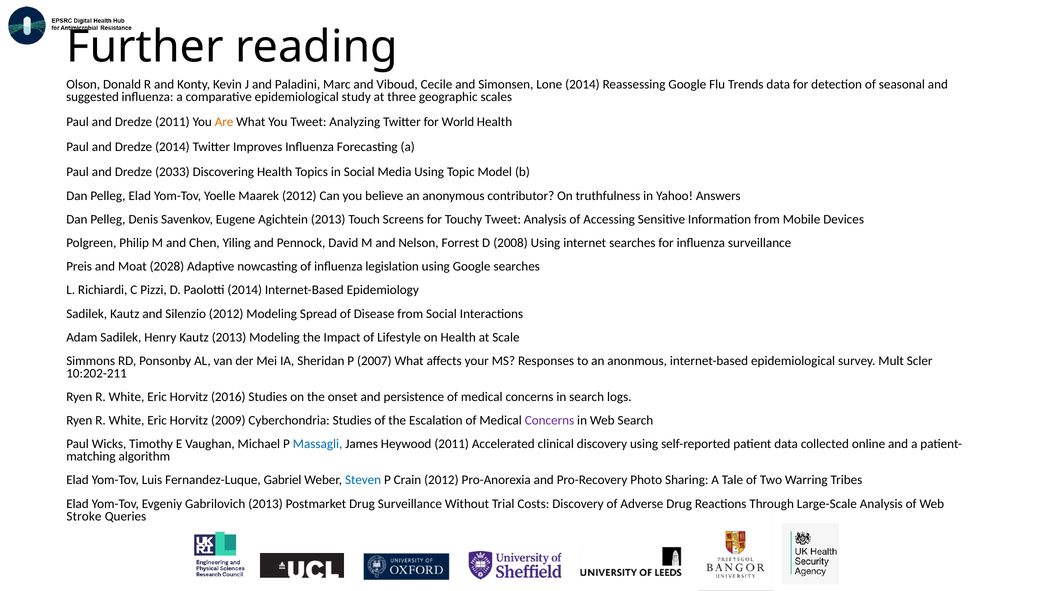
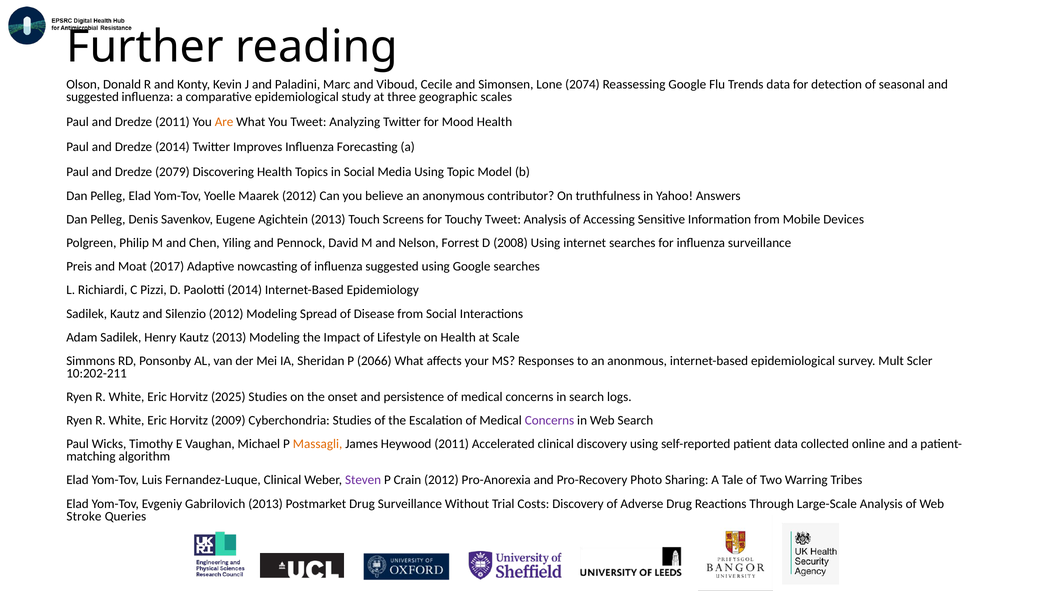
Lone 2014: 2014 -> 2074
World: World -> Mood
2033: 2033 -> 2079
2028: 2028 -> 2017
influenza legislation: legislation -> suggested
2007: 2007 -> 2066
2016: 2016 -> 2025
Massagli colour: blue -> orange
Fernandez-Luque Gabriel: Gabriel -> Clinical
Steven colour: blue -> purple
